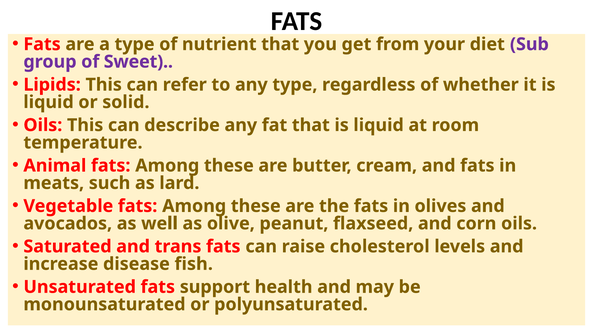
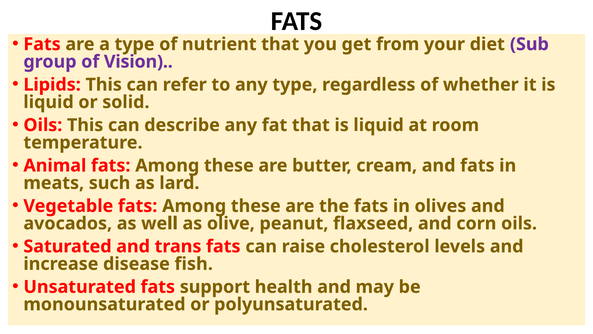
Sweet: Sweet -> Vision
